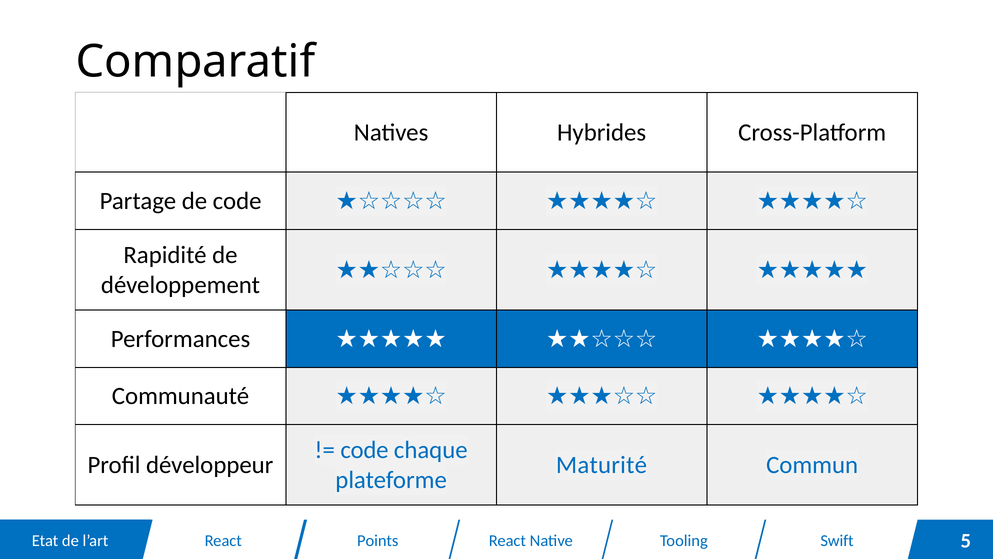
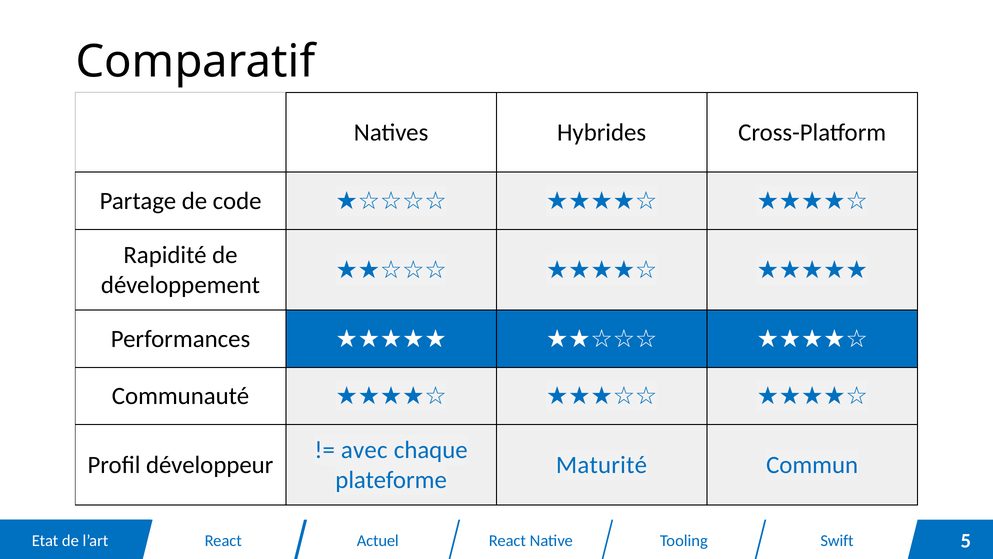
code at (364, 450): code -> avec
Points: Points -> Actuel
